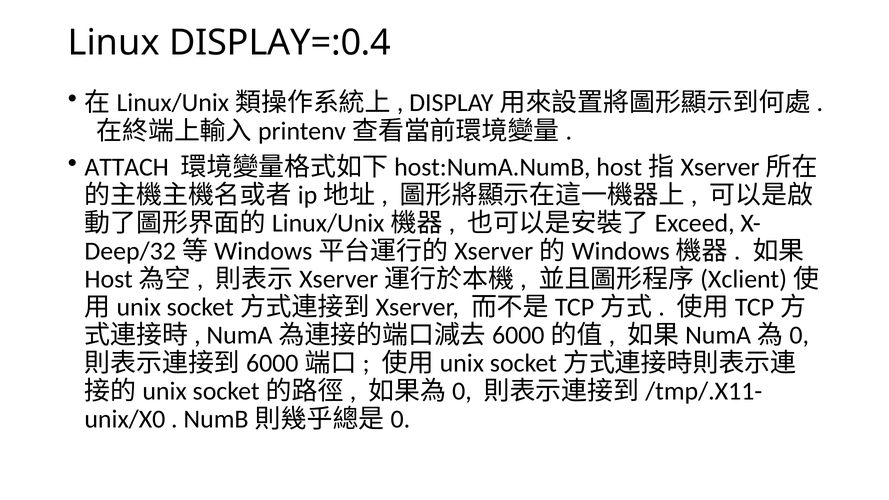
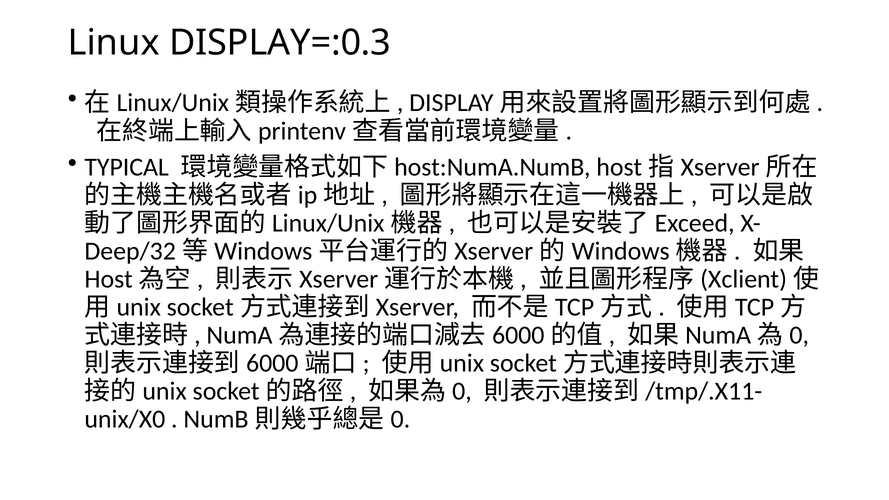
DISPLAY=:0.4: DISPLAY=:0.4 -> DISPLAY=:0.3
ATTACH: ATTACH -> TYPICAL
